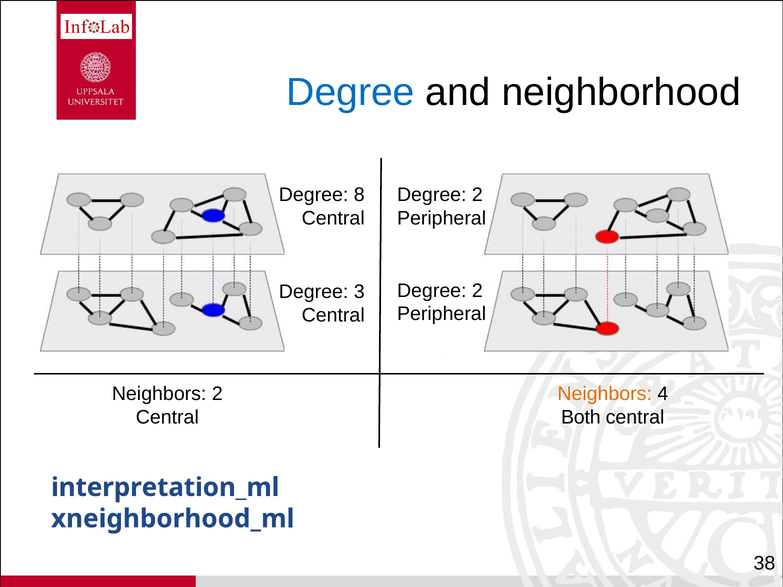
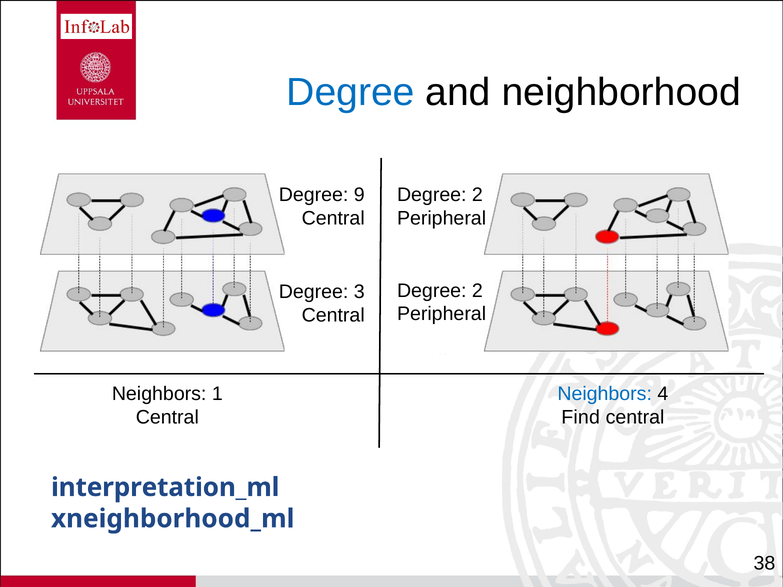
8: 8 -> 9
Neighbors 2: 2 -> 1
Neighbors at (605, 394) colour: orange -> blue
Both: Both -> Find
